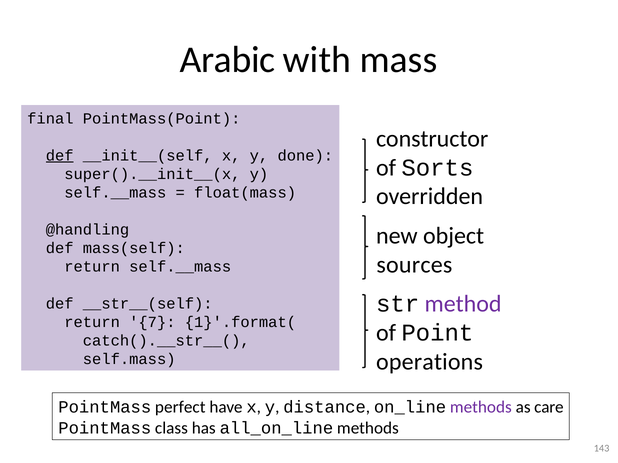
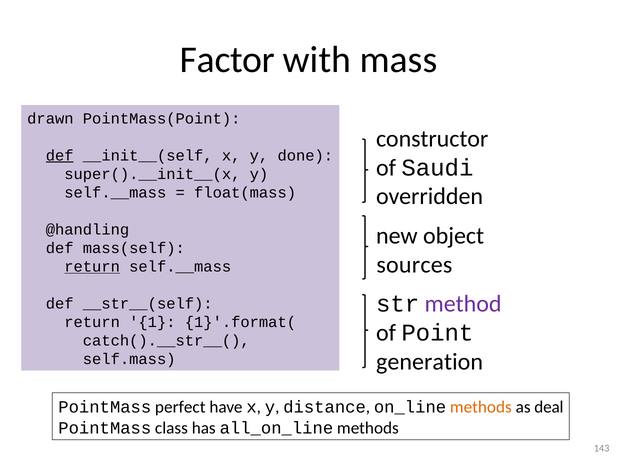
Arabic: Arabic -> Factor
final: final -> drawn
Sorts: Sorts -> Saudi
return at (92, 267) underline: none -> present
7: 7 -> 1
operations: operations -> generation
methods at (481, 408) colour: purple -> orange
care: care -> deal
